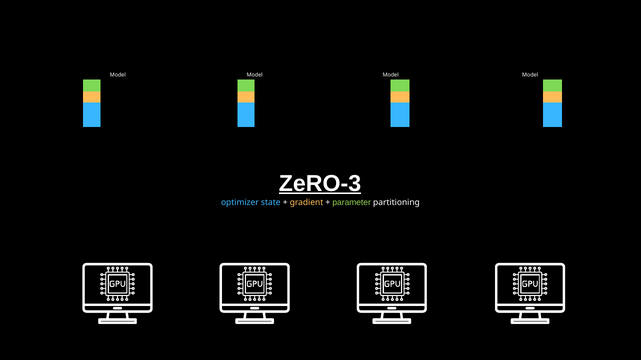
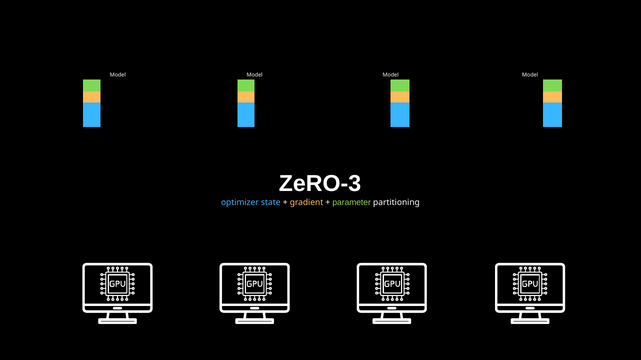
ZeRO-3 underline: present -> none
